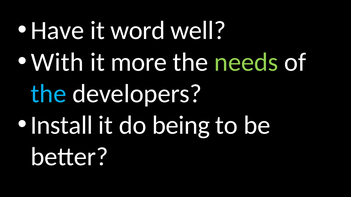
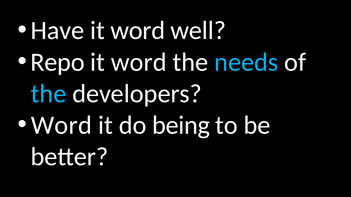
With: With -> Repo
more at (139, 62): more -> word
needs colour: light green -> light blue
Install at (62, 125): Install -> Word
